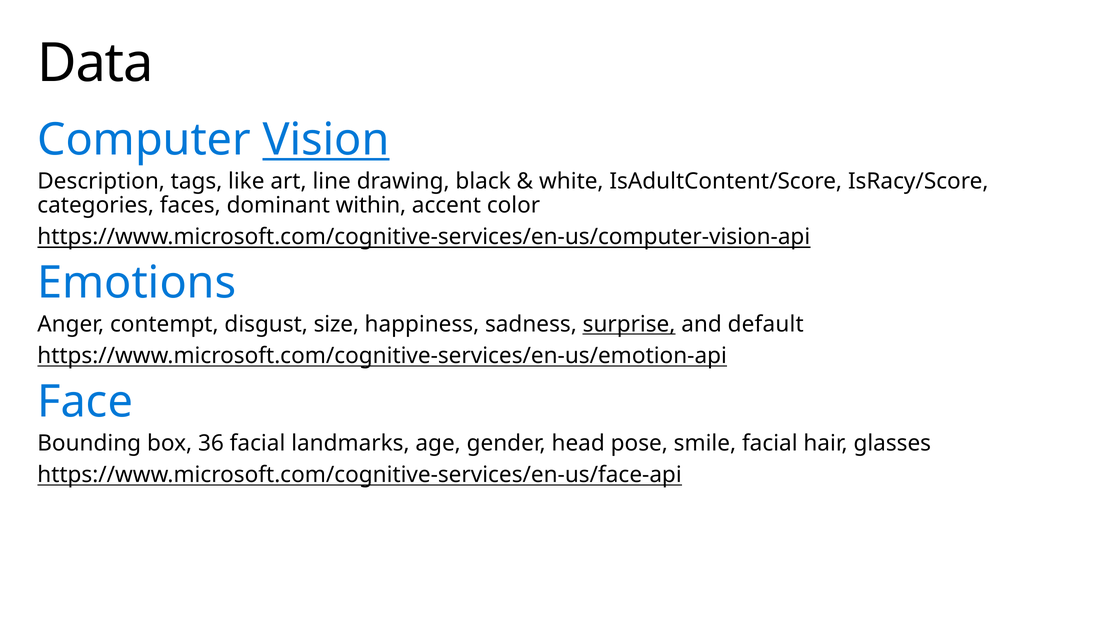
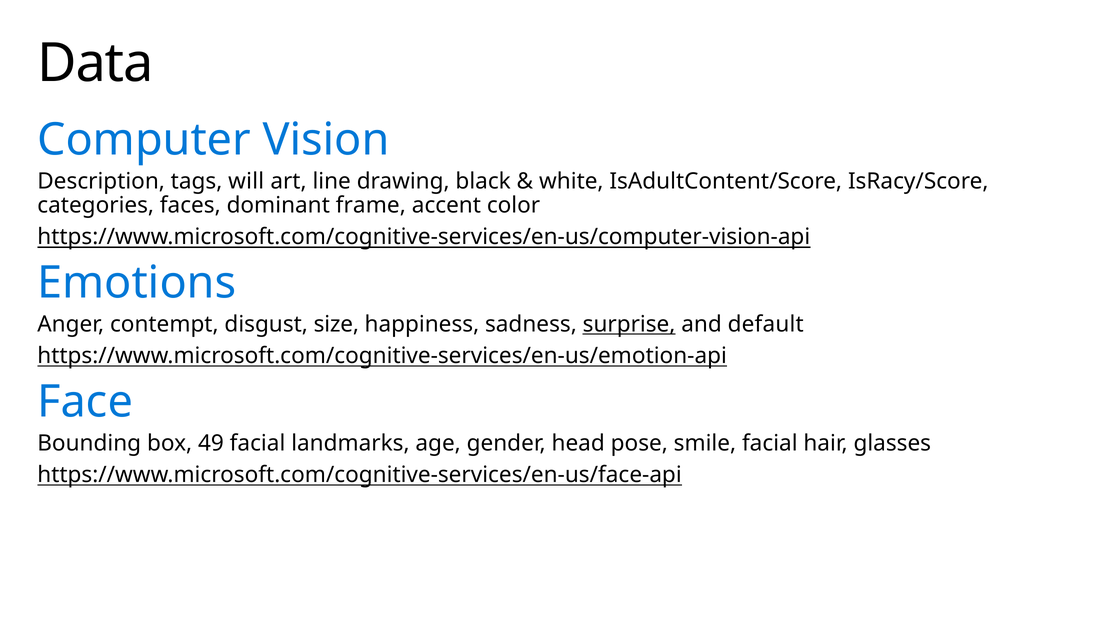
Vision underline: present -> none
like: like -> will
within: within -> frame
36: 36 -> 49
